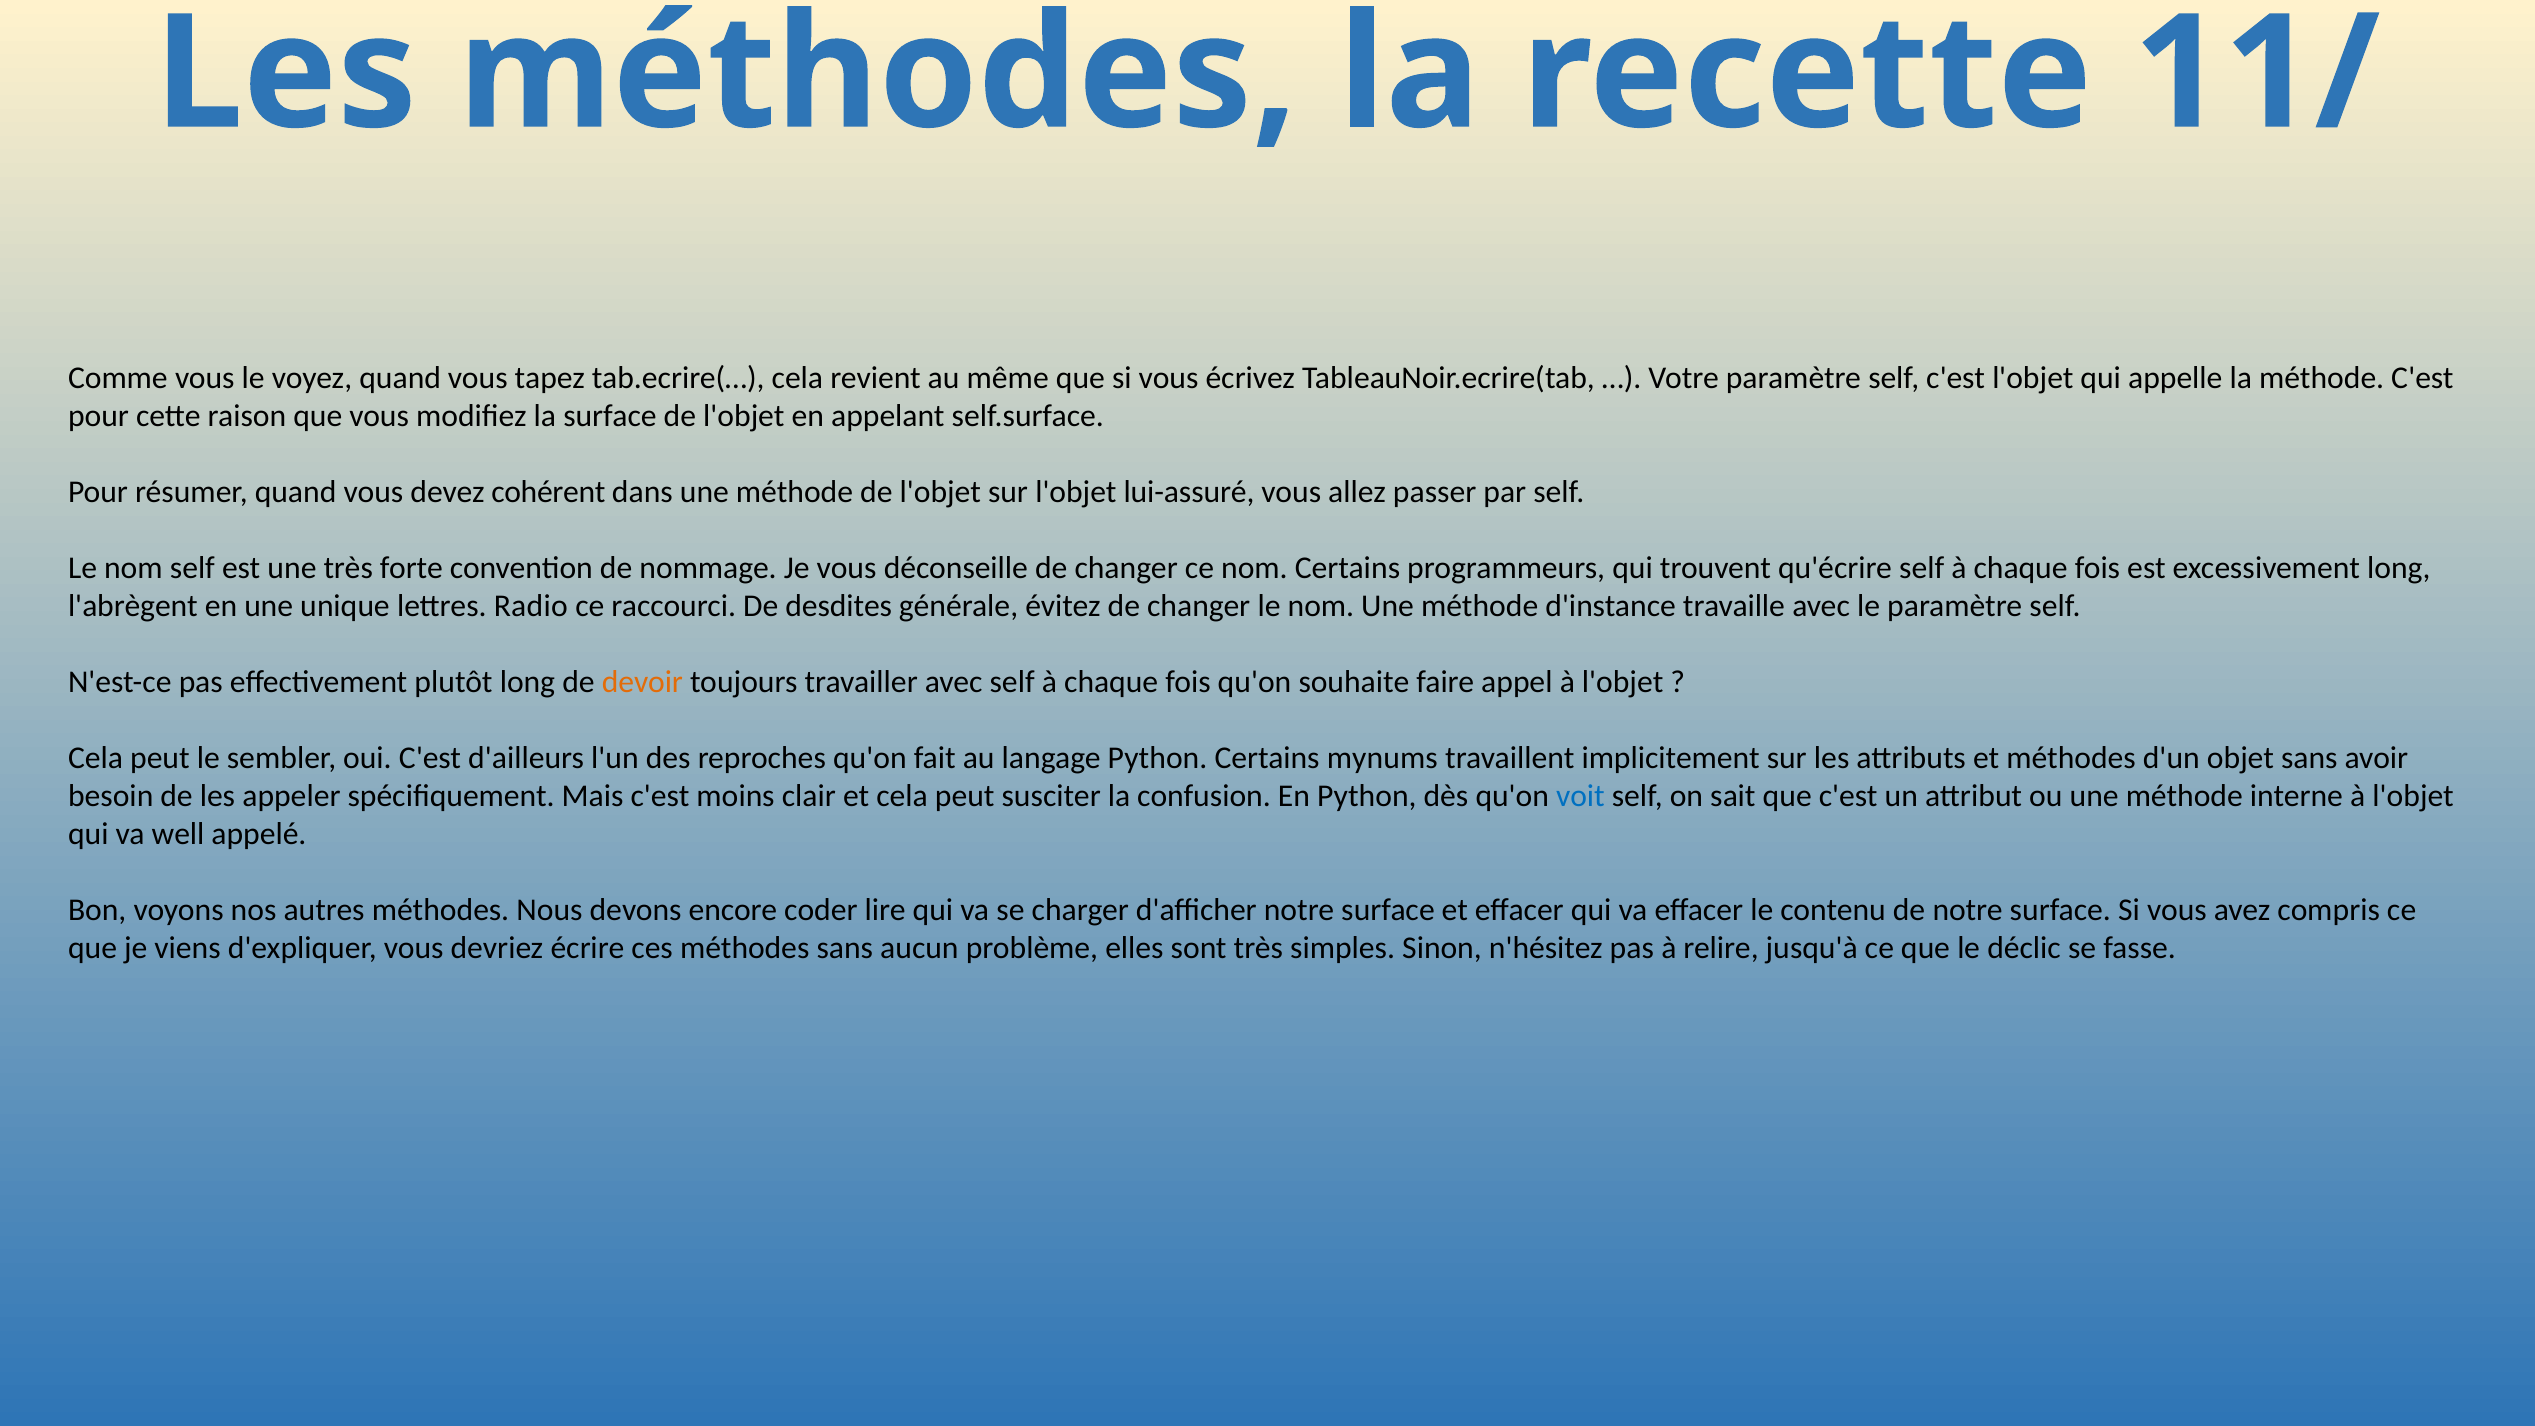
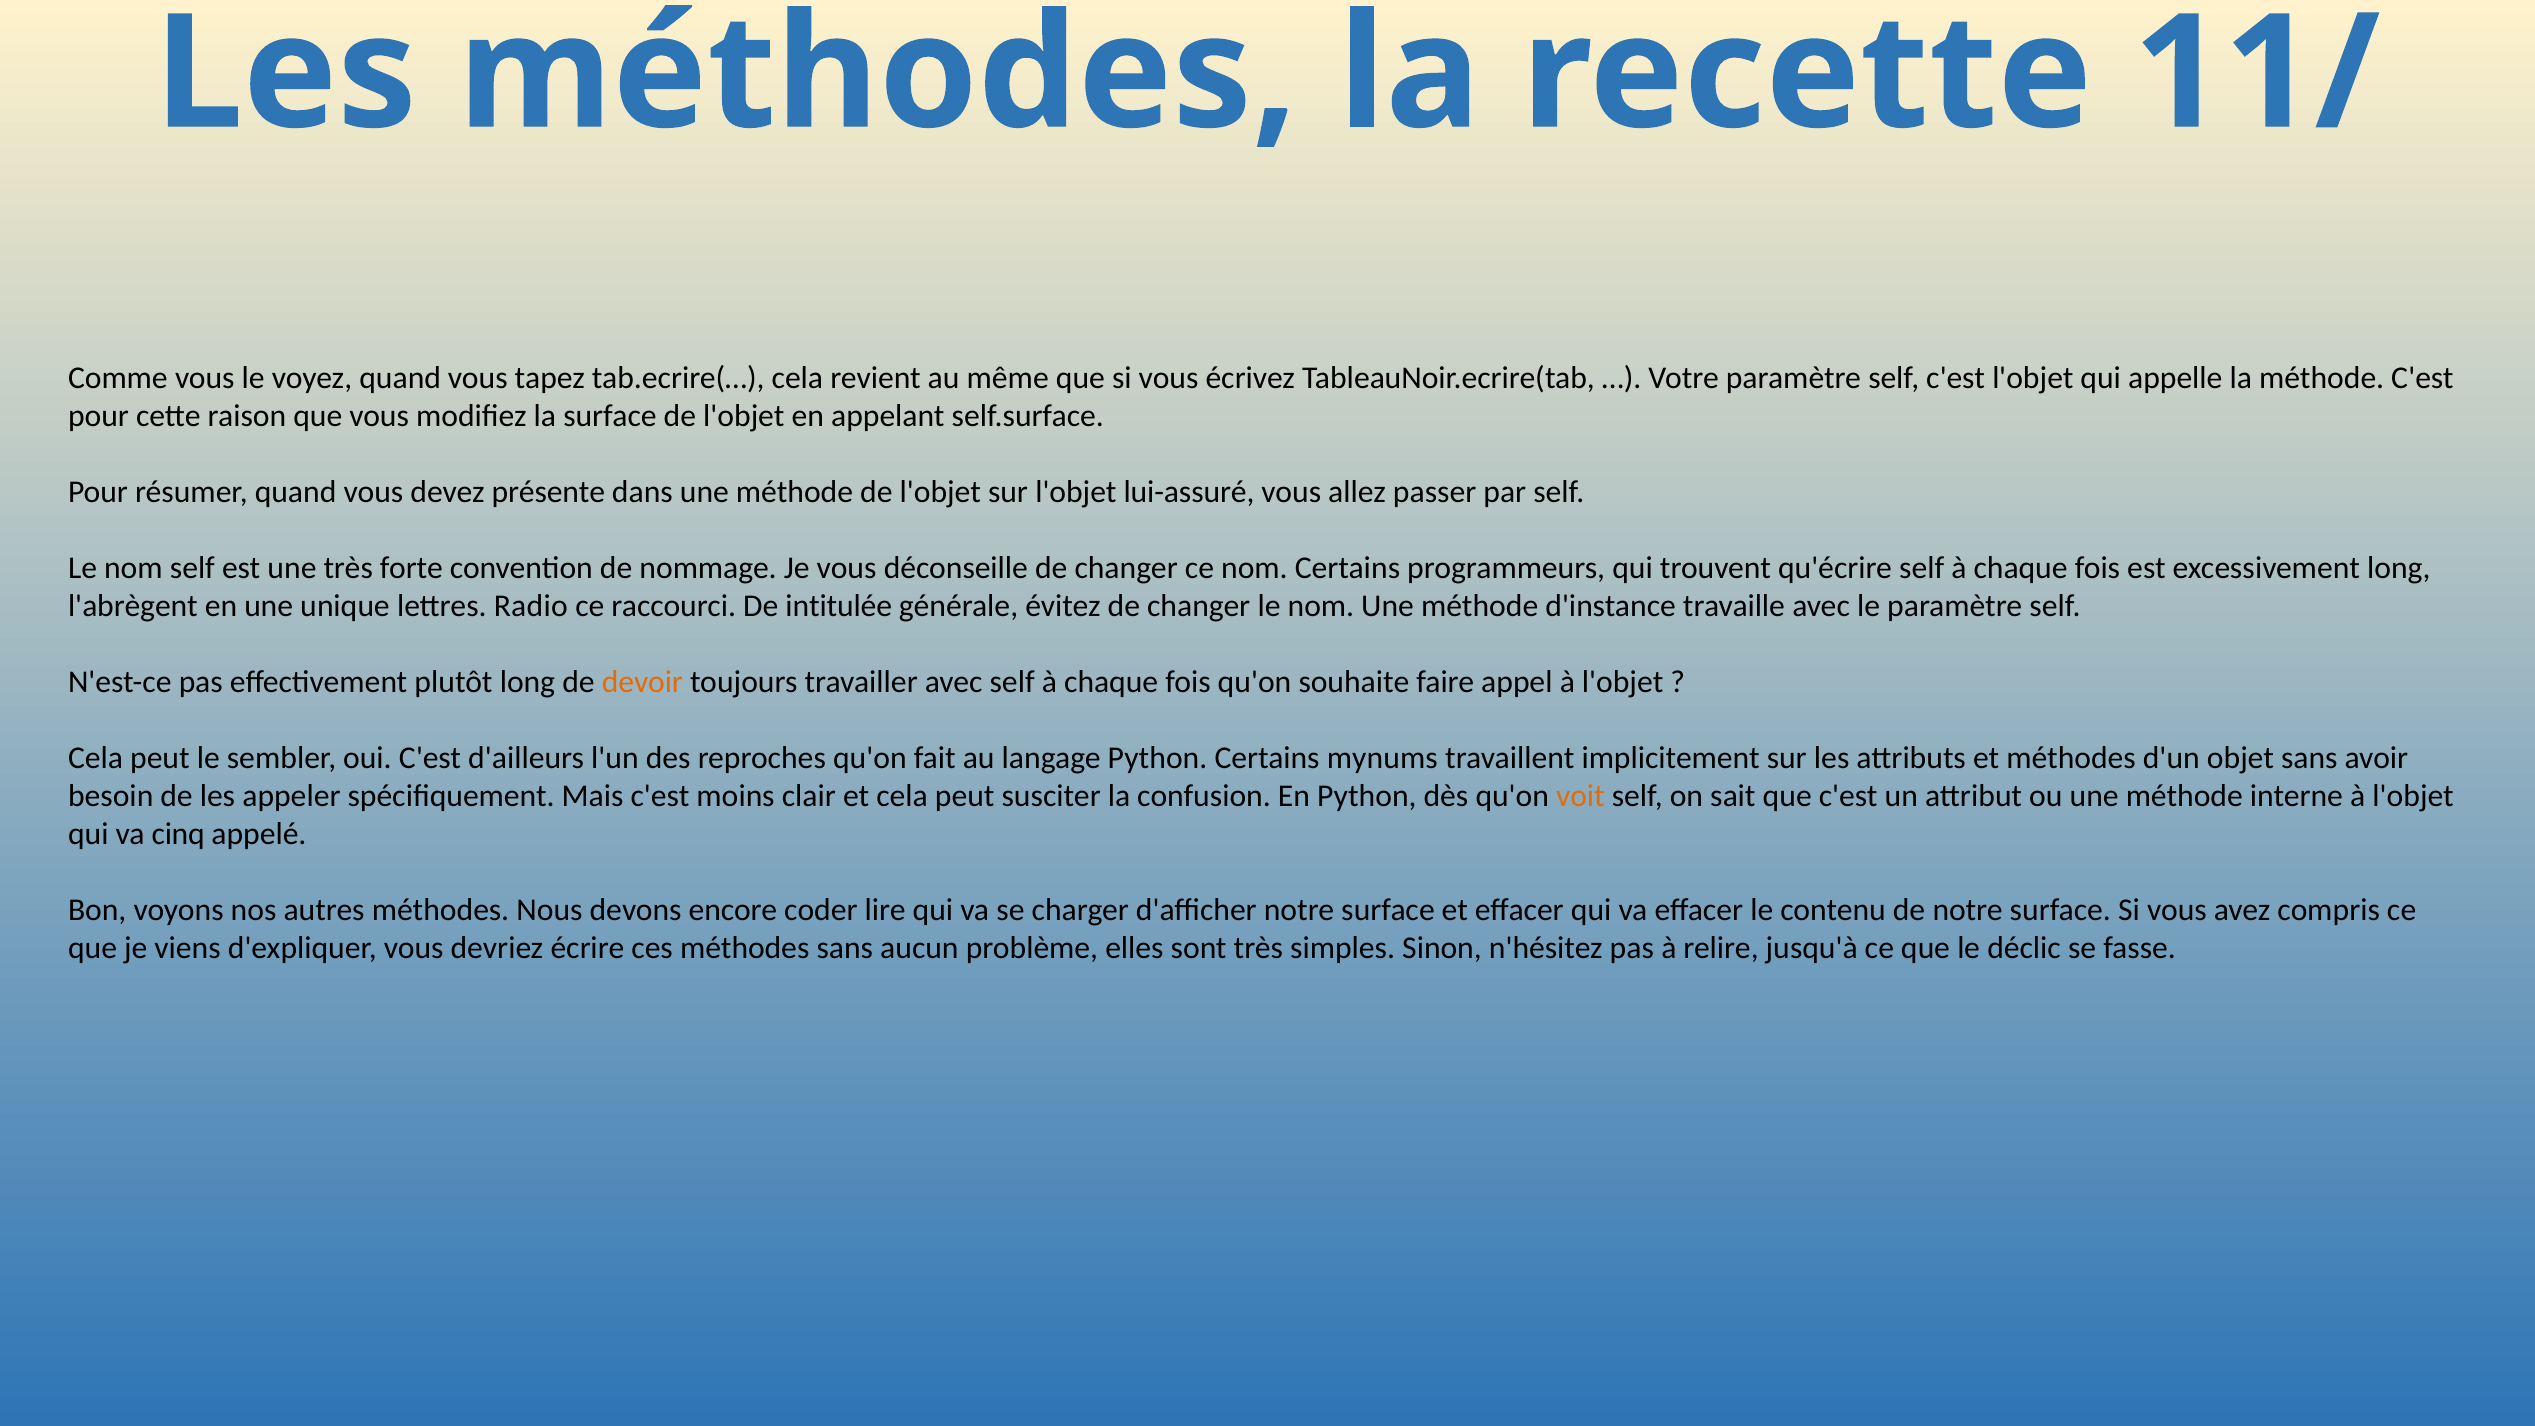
cohérent: cohérent -> présente
desdites: desdites -> intitulée
voit colour: blue -> orange
well: well -> cinq
